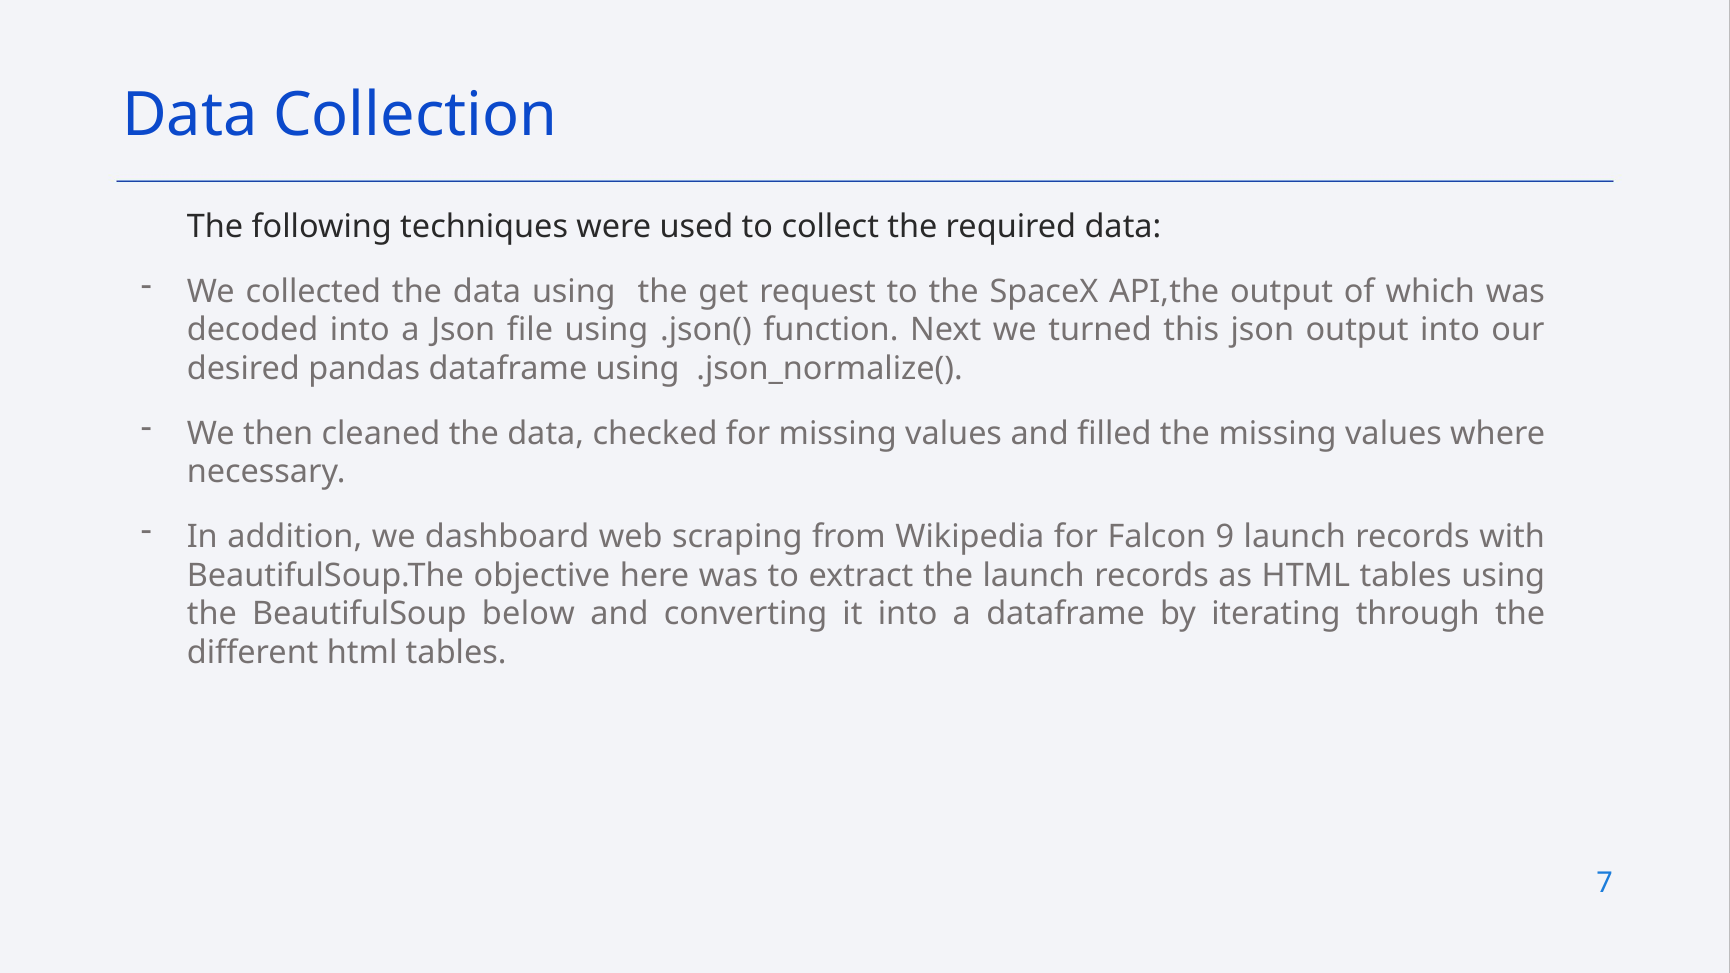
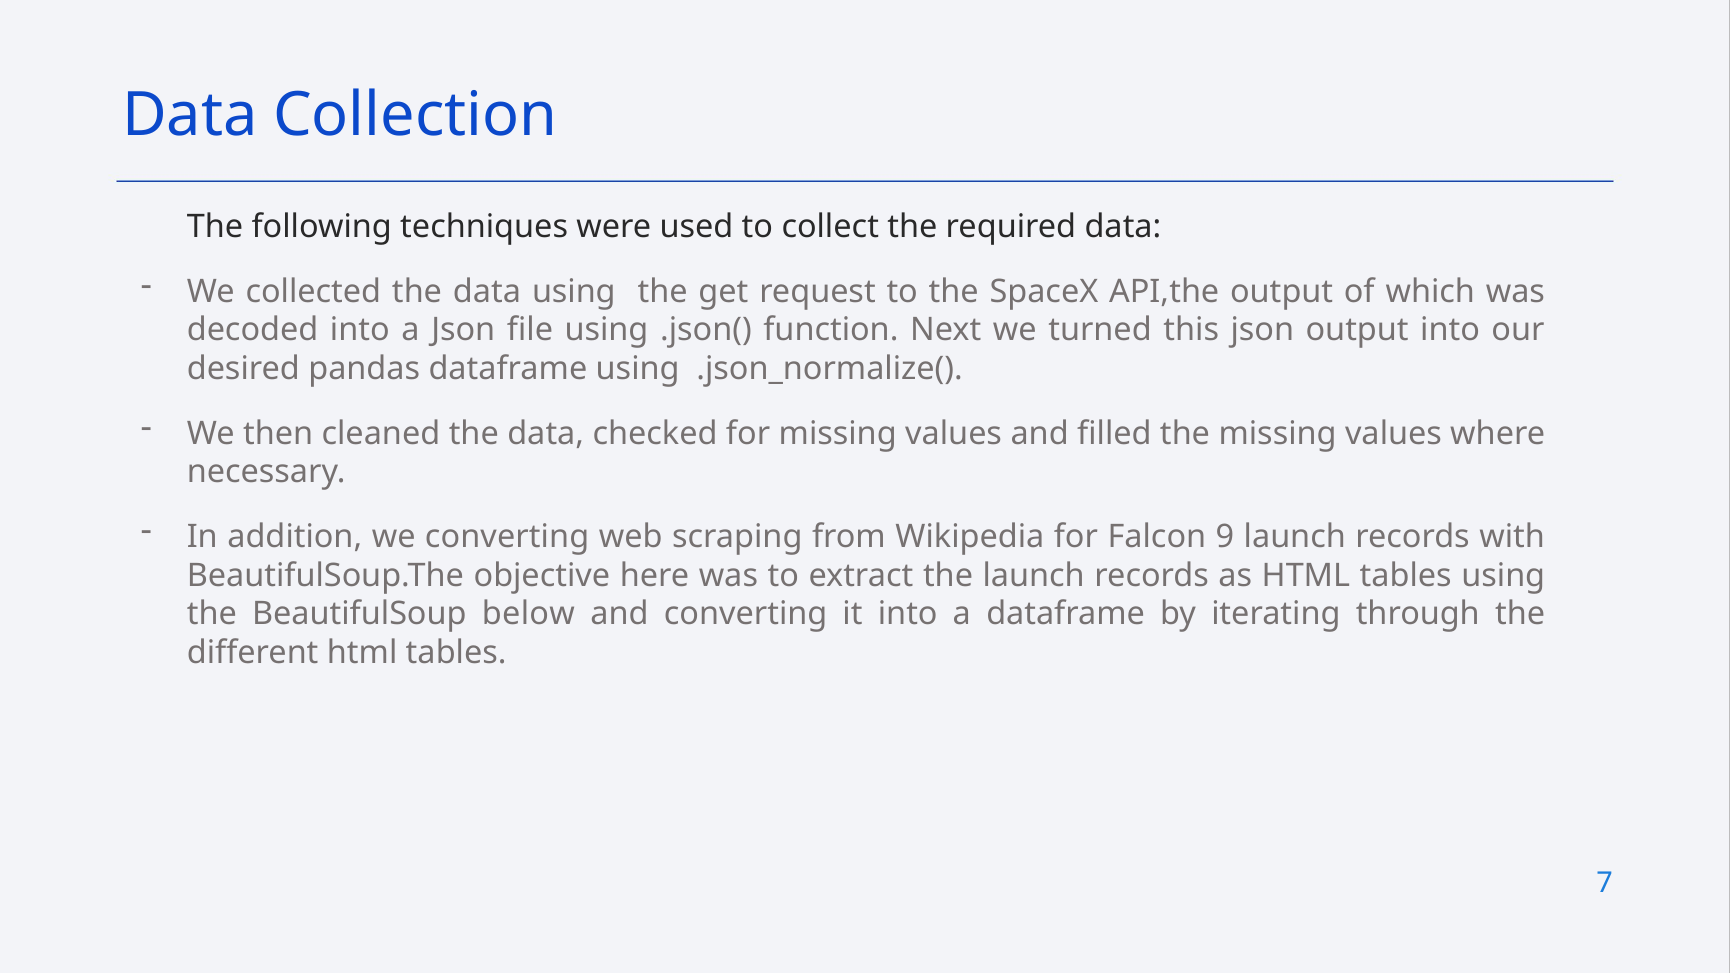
we dashboard: dashboard -> converting
